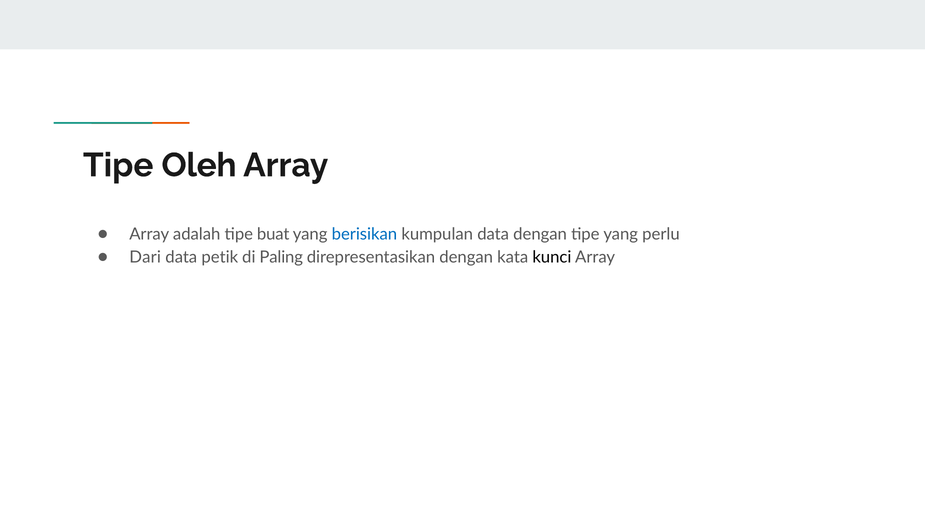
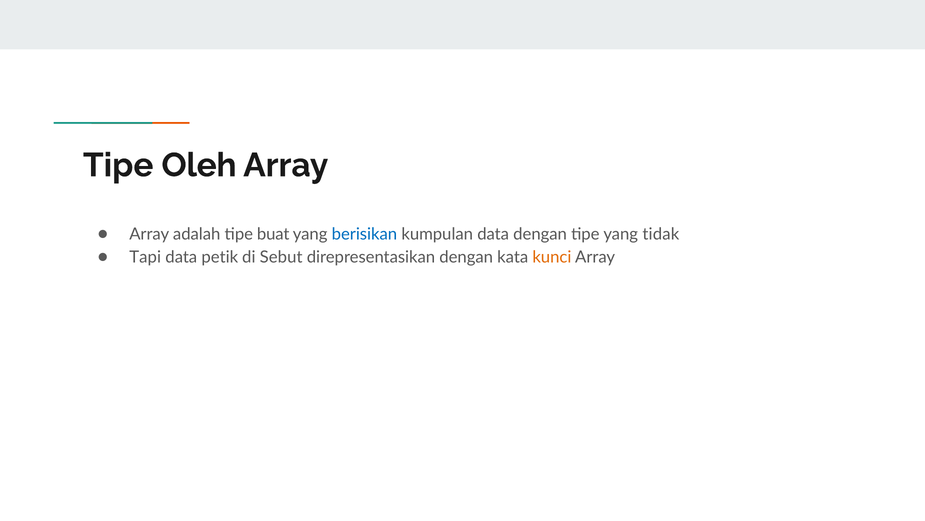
perlu: perlu -> tidak
Dari: Dari -> Tapi
Paling: Paling -> Sebut
kunci colour: black -> orange
